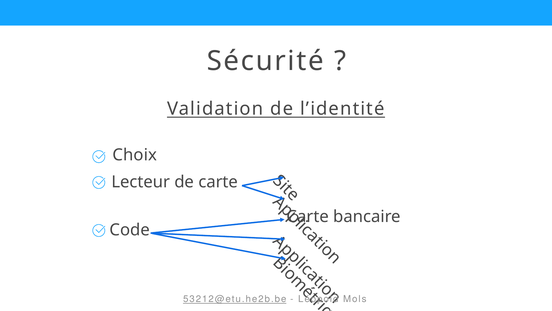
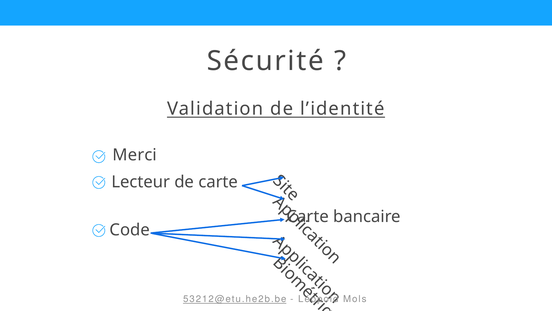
Choix: Choix -> Merci
